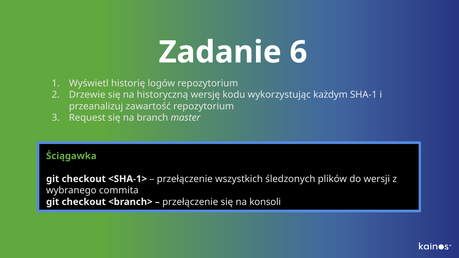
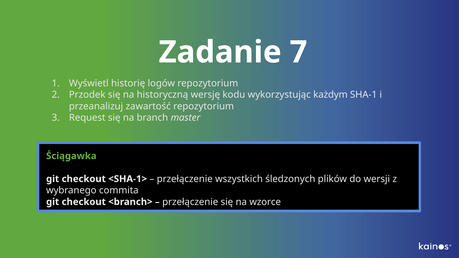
6: 6 -> 7
Drzewie: Drzewie -> Przodek
konsoli: konsoli -> wzorce
